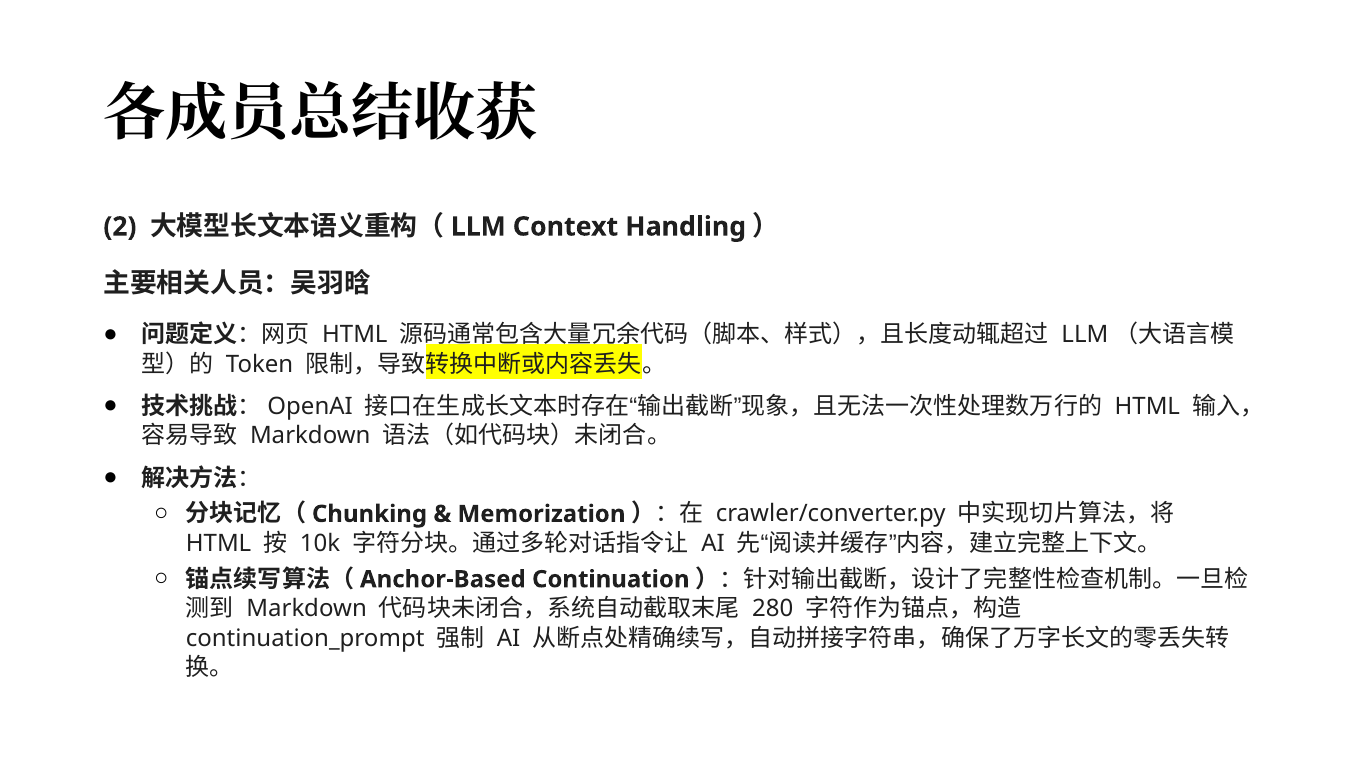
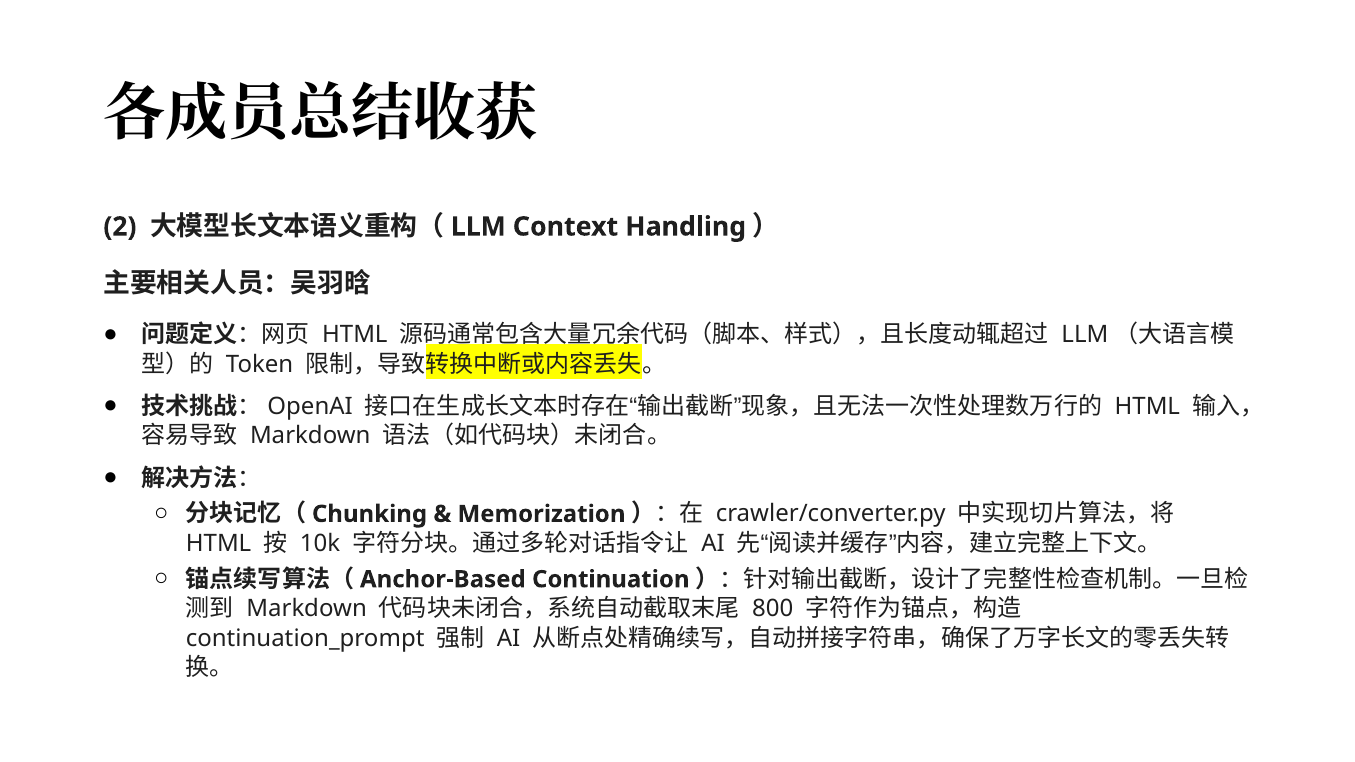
280: 280 -> 800
